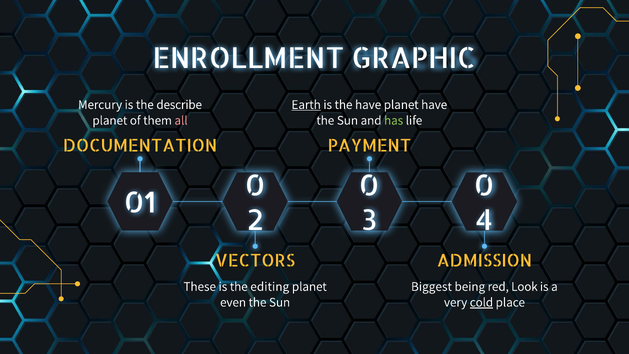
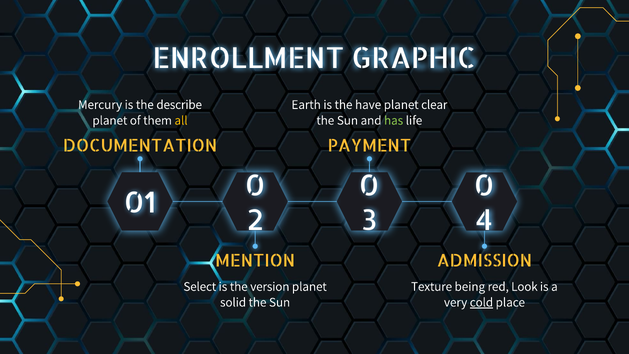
Earth underline: present -> none
planet have: have -> clear
all colour: pink -> yellow
VECTORS: VECTORS -> MENTION
These: These -> Select
editing: editing -> version
Biggest: Biggest -> Texture
even: even -> solid
